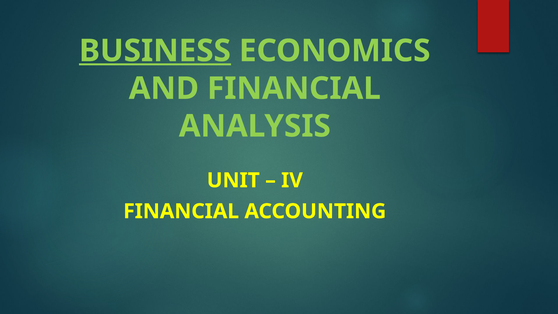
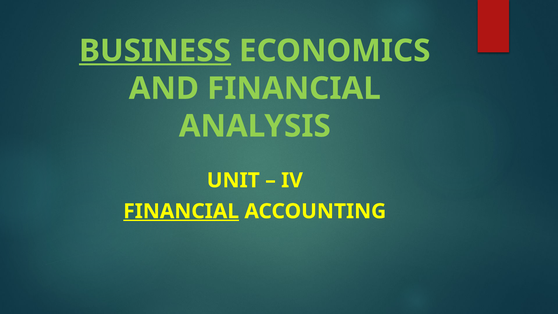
FINANCIAL at (181, 211) underline: none -> present
